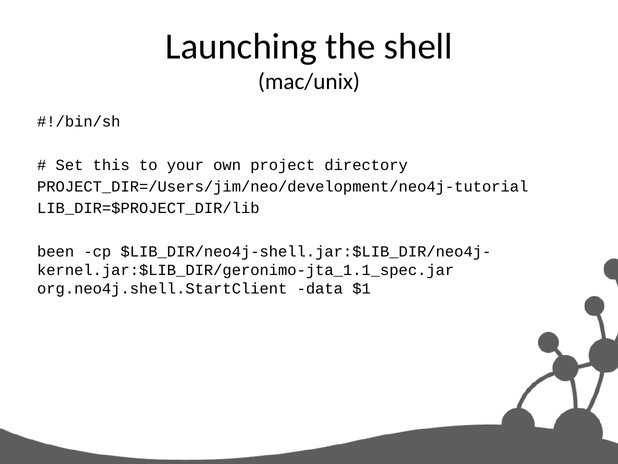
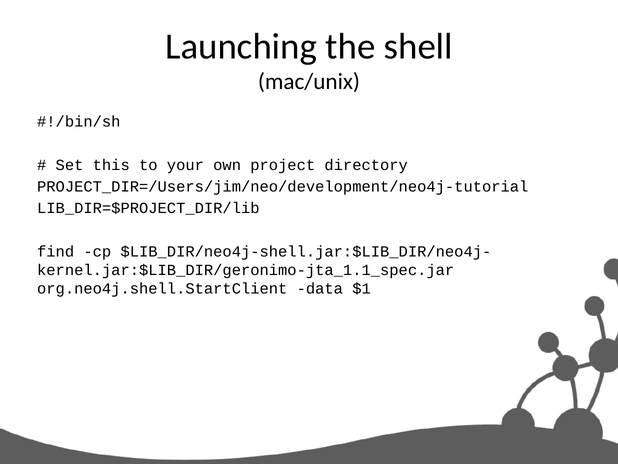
been: been -> find
